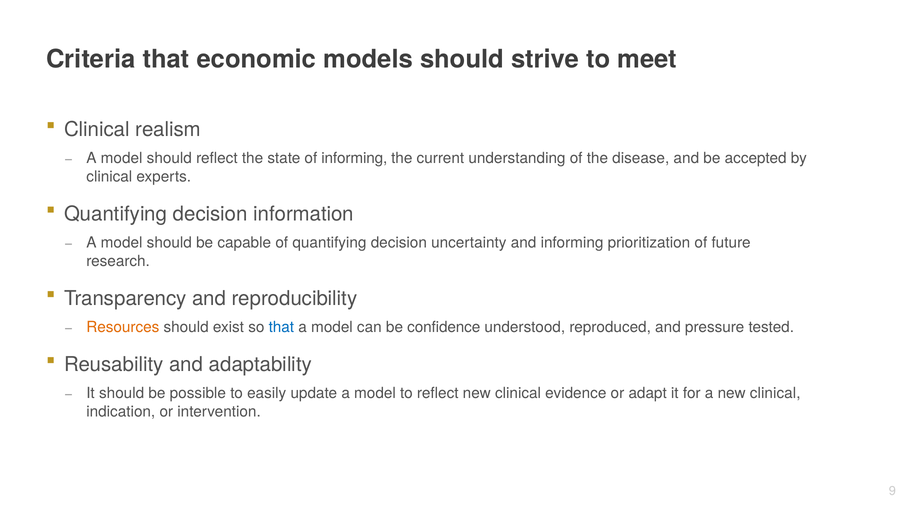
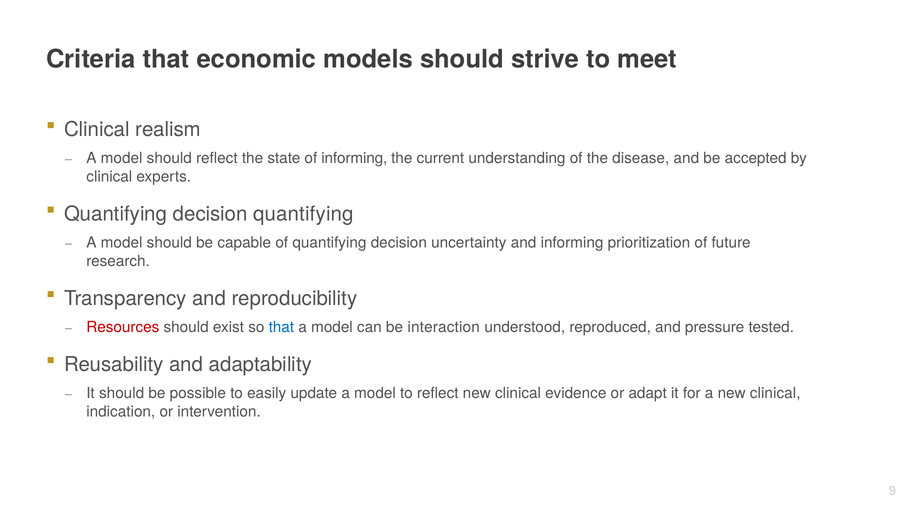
decision information: information -> quantifying
Resources colour: orange -> red
confidence: confidence -> interaction
